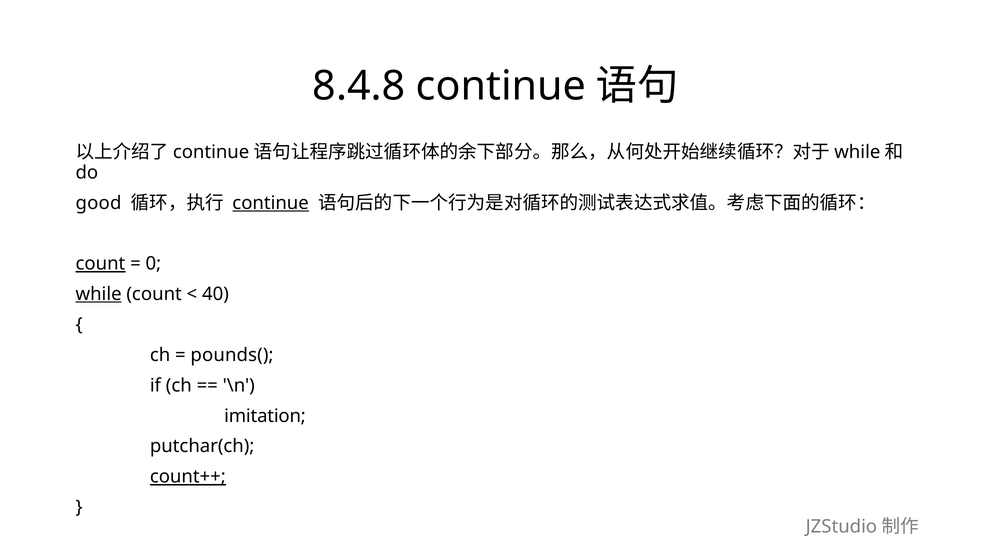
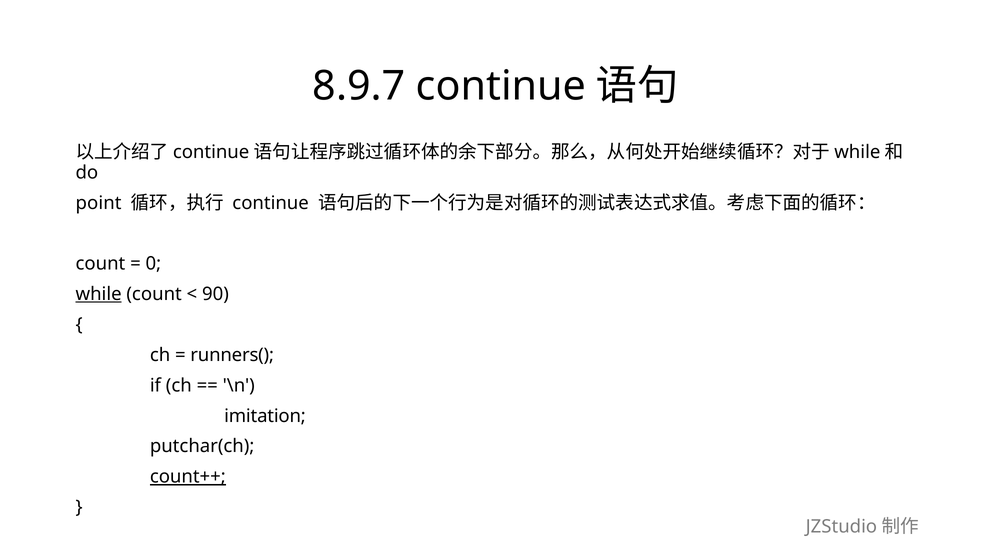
8.4.8: 8.4.8 -> 8.9.7
good: good -> point
continue at (271, 203) underline: present -> none
count at (100, 263) underline: present -> none
40: 40 -> 90
pounds(: pounds( -> runners(
